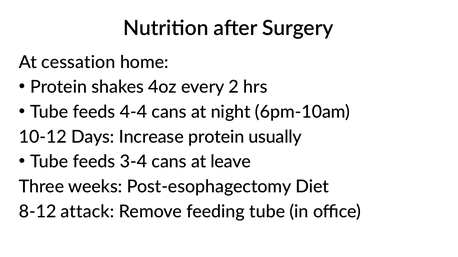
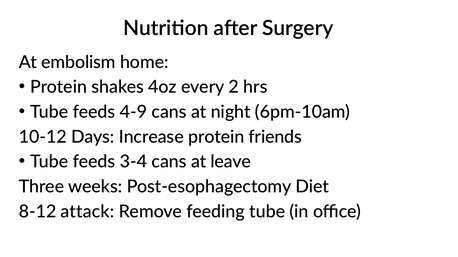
cessation: cessation -> embolism
4-4: 4-4 -> 4-9
usually: usually -> friends
